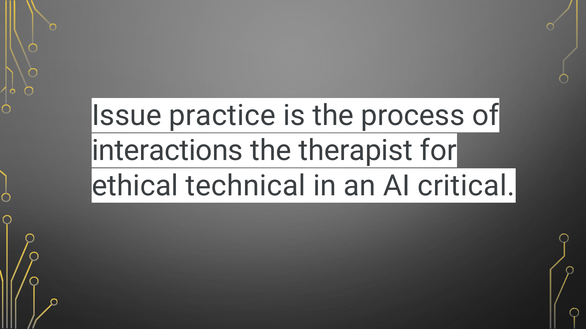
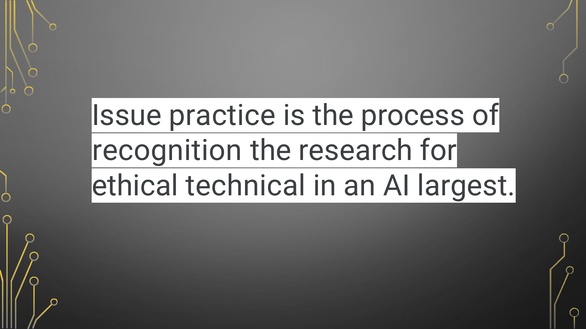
interactions: interactions -> recognition
therapist: therapist -> research
critical: critical -> largest
